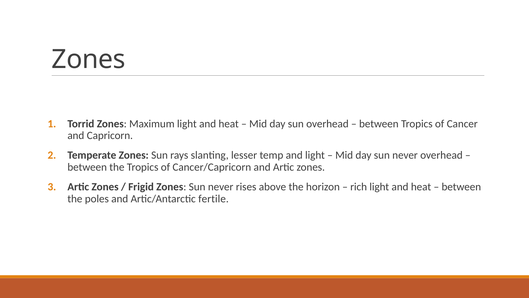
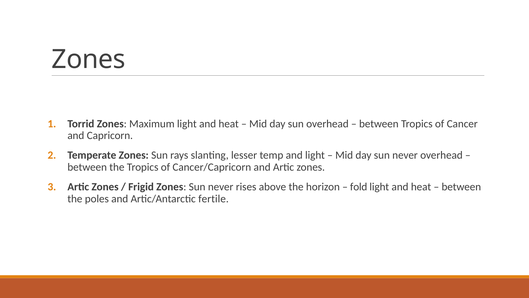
rich: rich -> fold
